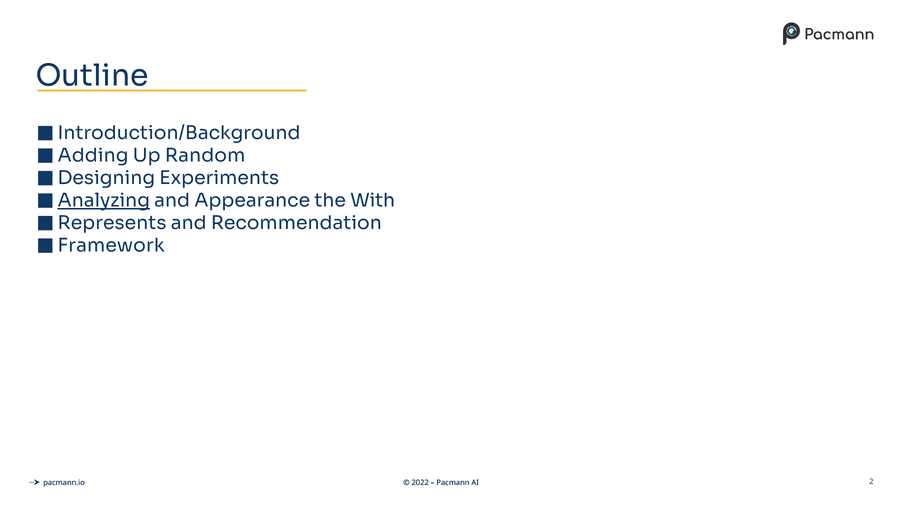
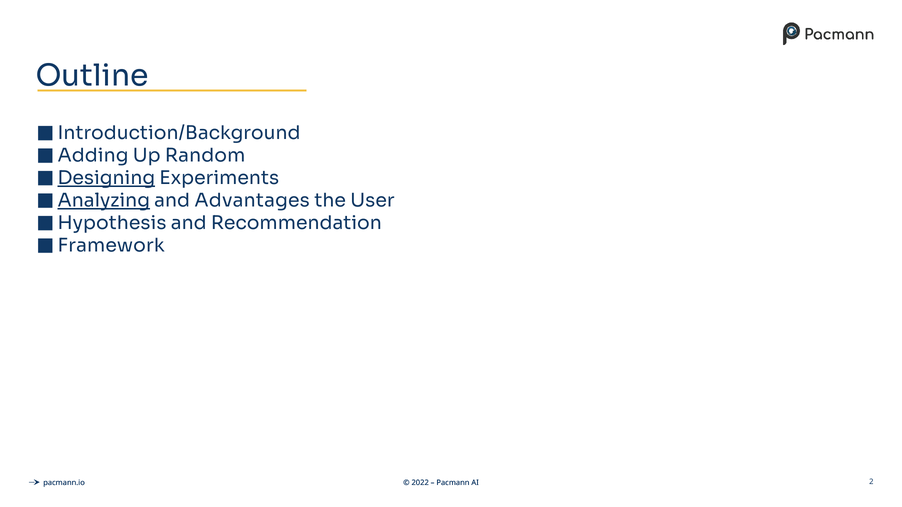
Designing underline: none -> present
Appearance: Appearance -> Advantages
With: With -> User
Represents: Represents -> Hypothesis
